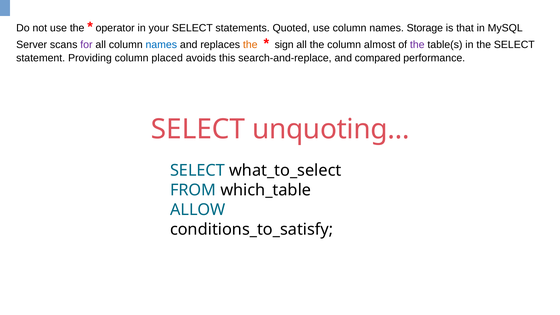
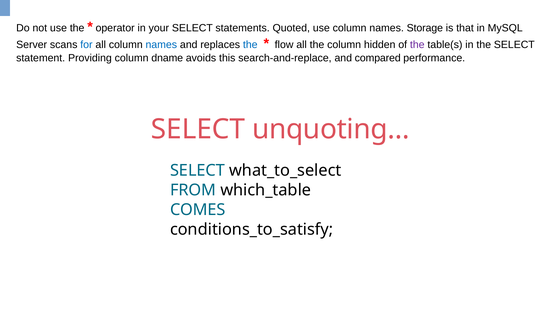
for colour: purple -> blue
the at (250, 45) colour: orange -> blue
sign: sign -> flow
almost: almost -> hidden
placed: placed -> dname
ALLOW: ALLOW -> COMES
